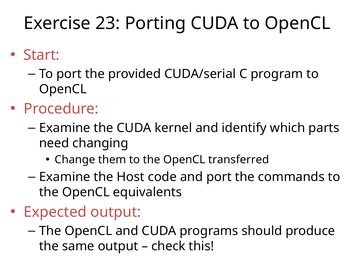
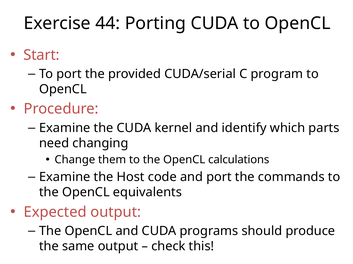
23: 23 -> 44
transferred: transferred -> calculations
